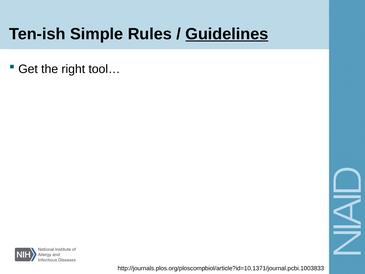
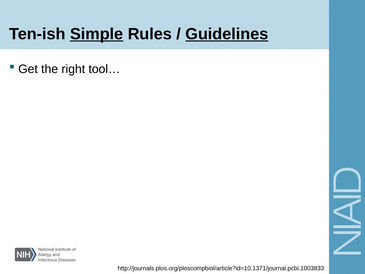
Simple underline: none -> present
